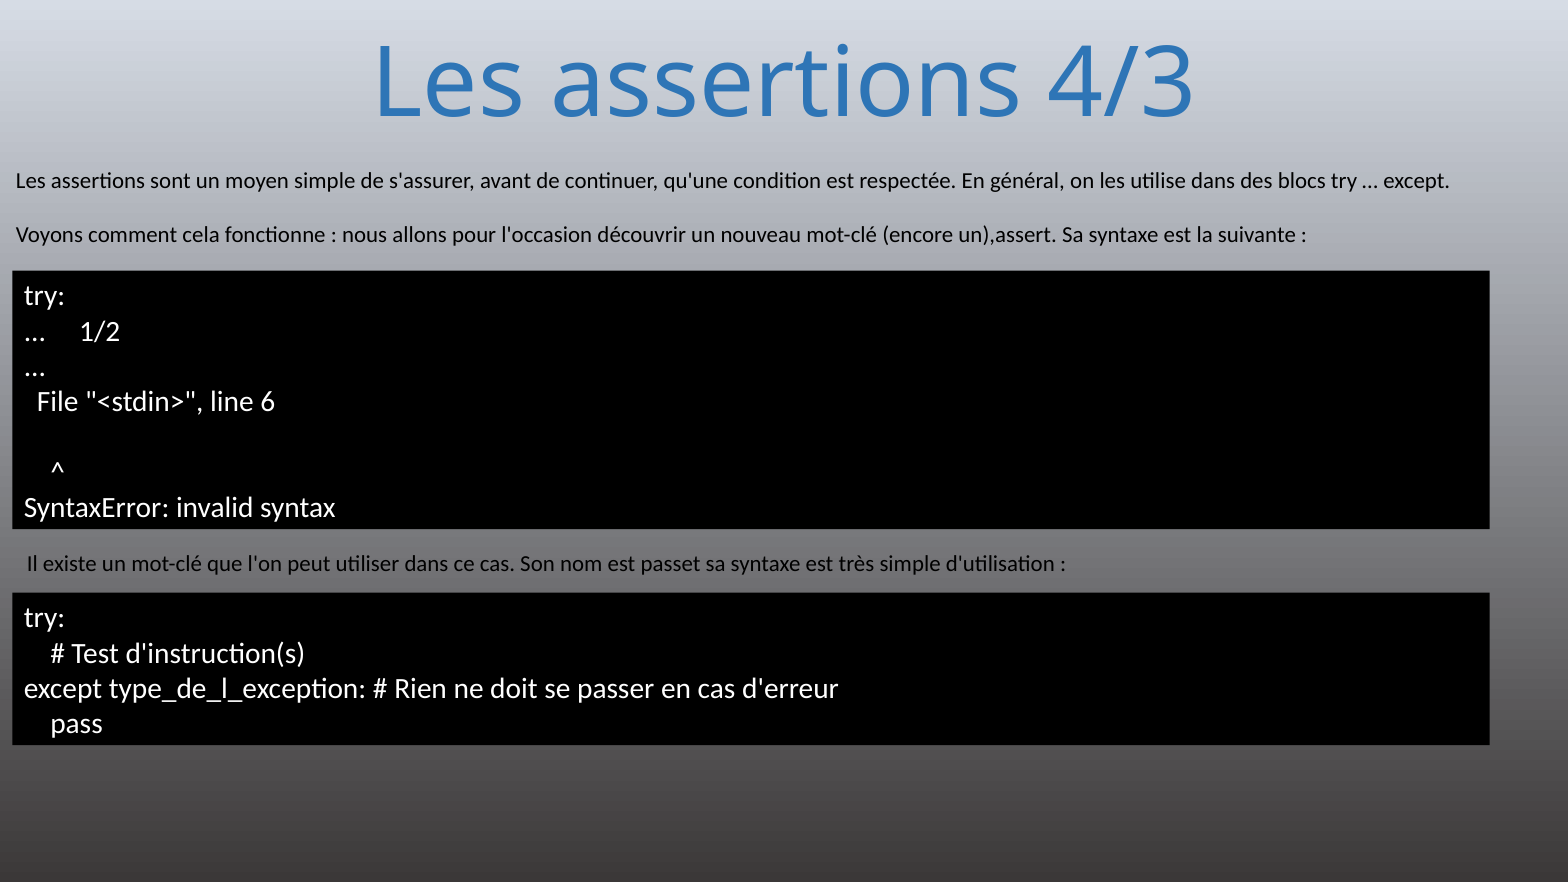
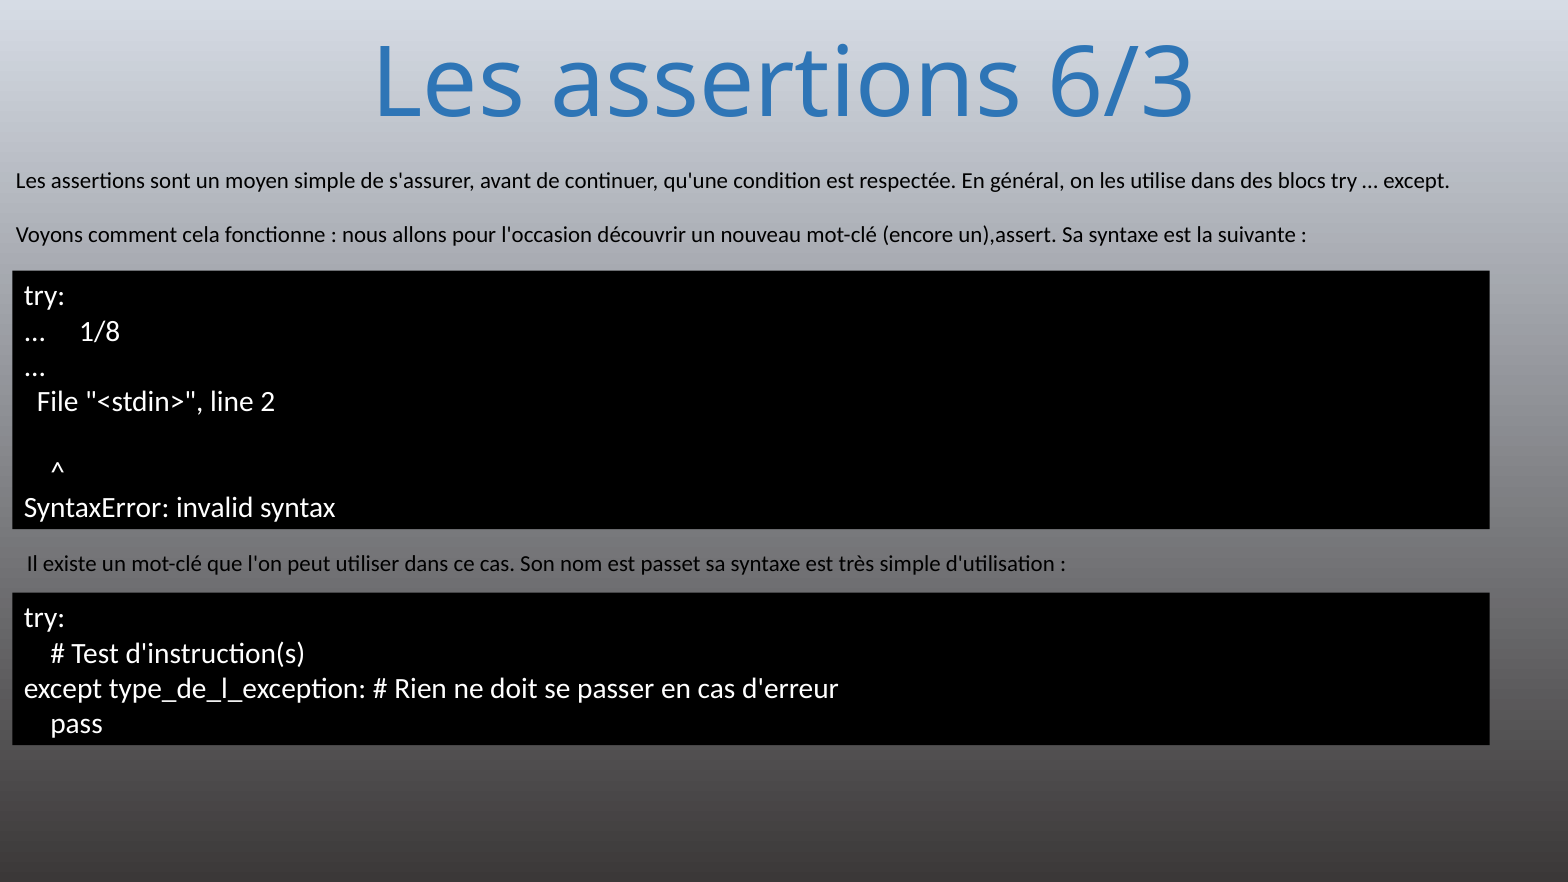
4/3: 4/3 -> 6/3
1/2: 1/2 -> 1/8
6: 6 -> 2
